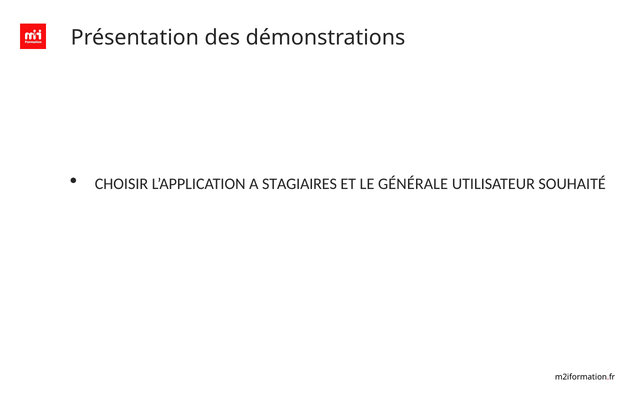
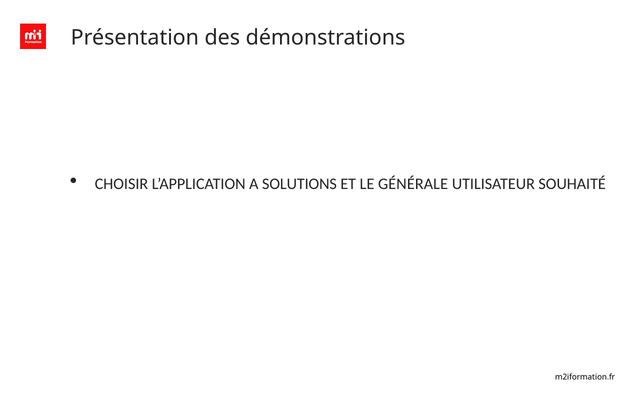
STAGIAIRES: STAGIAIRES -> SOLUTIONS
